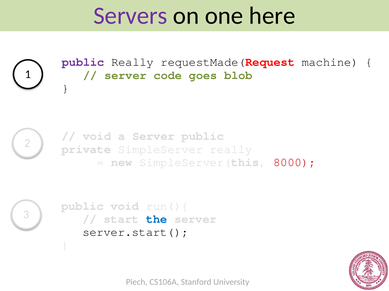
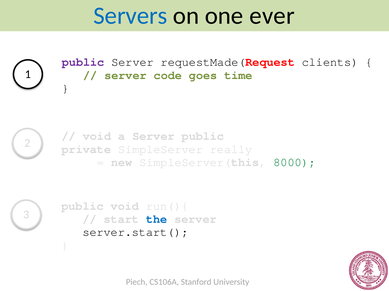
Servers colour: purple -> blue
here: here -> ever
public Really: Really -> Server
machine: machine -> clients
blob: blob -> time
8000 colour: red -> green
